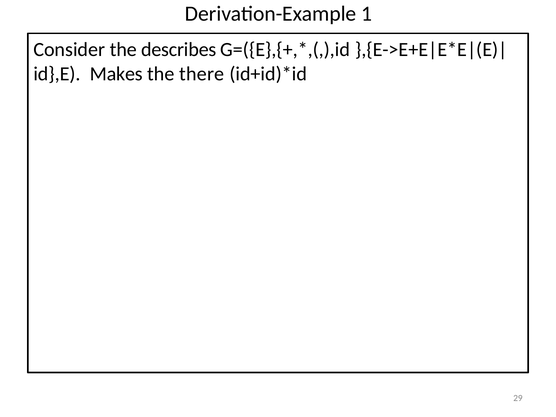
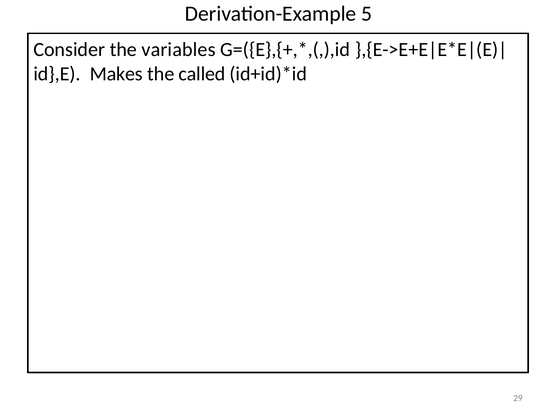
1: 1 -> 5
describes: describes -> variables
there: there -> called
